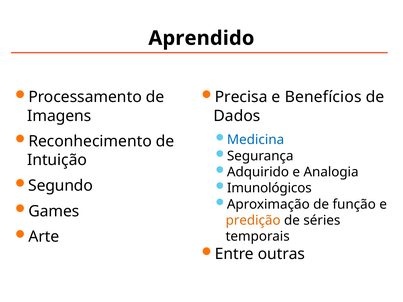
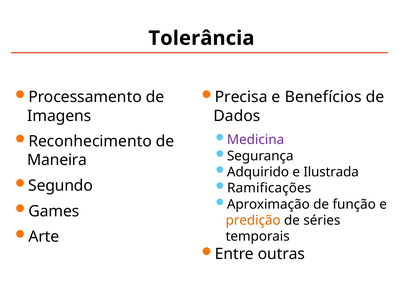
Aprendido: Aprendido -> Tolerância
Medicina colour: blue -> purple
Intuição: Intuição -> Maneira
Analogia: Analogia -> Ilustrada
Imunológicos: Imunológicos -> Ramificações
